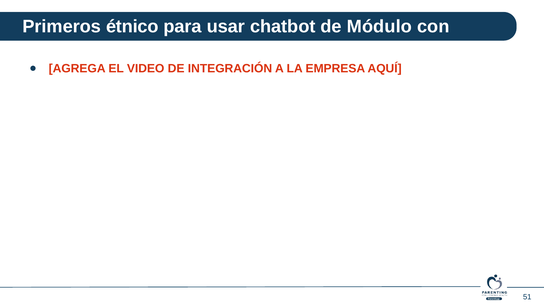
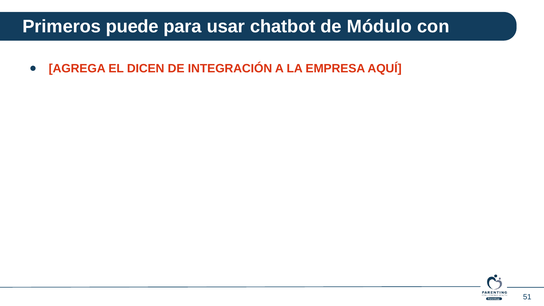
étnico: étnico -> puede
VIDEO: VIDEO -> DICEN
